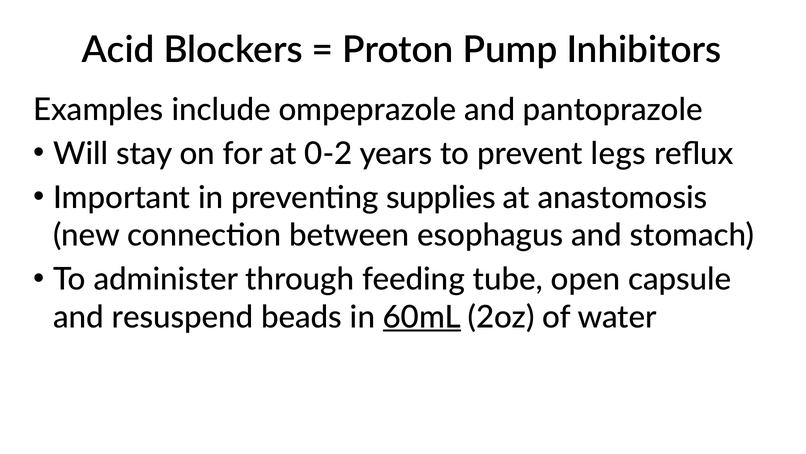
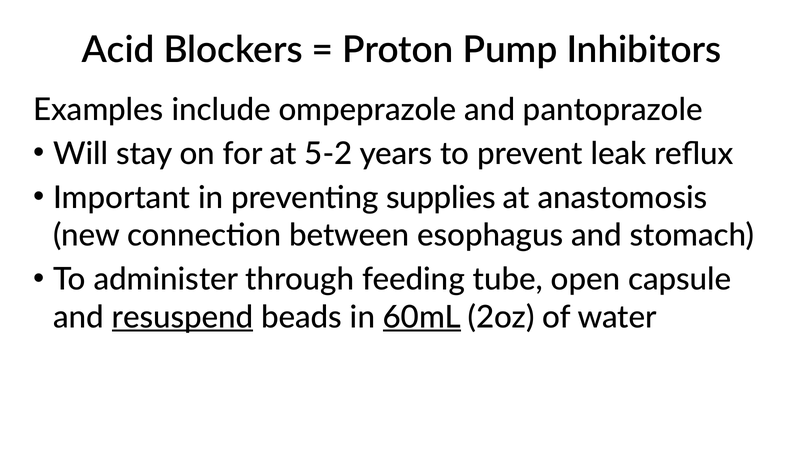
0-2: 0-2 -> 5-2
legs: legs -> leak
resuspend underline: none -> present
